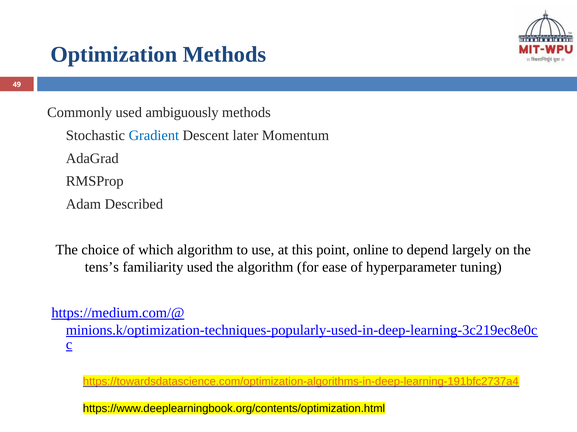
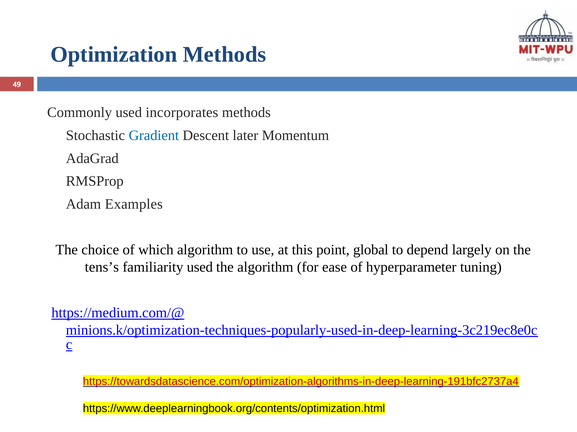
ambiguously: ambiguously -> incorporates
Described: Described -> Examples
online: online -> global
https://towardsdatascience.com/optimization-algorithms-in-deep-learning-191bfc2737a4 colour: orange -> red
